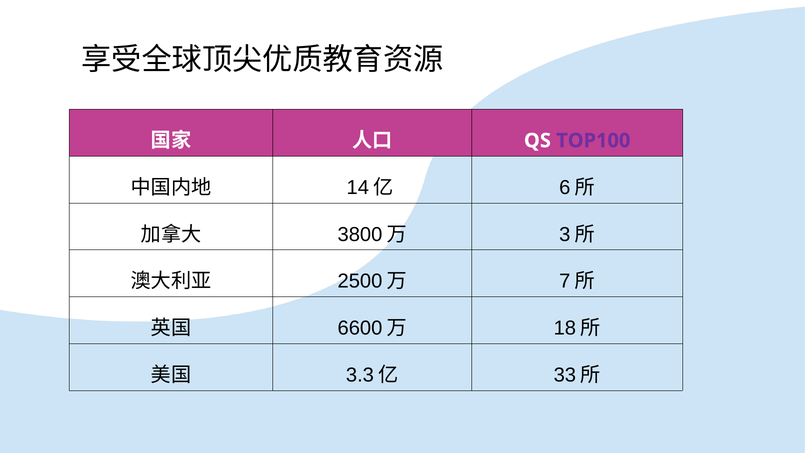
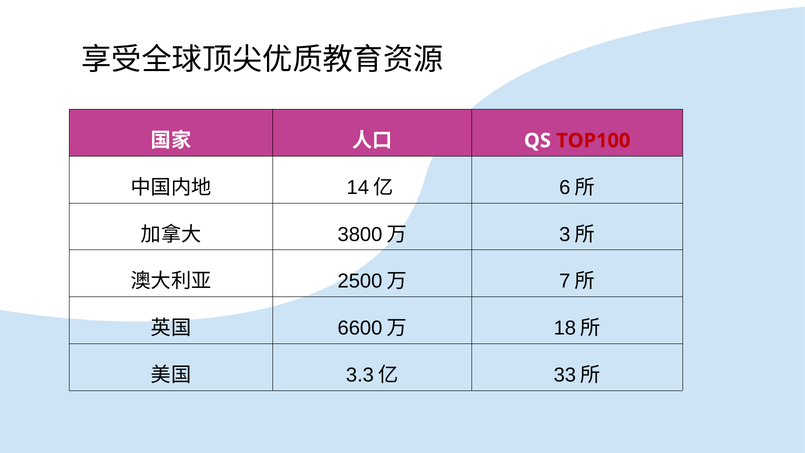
TOP100 colour: purple -> red
